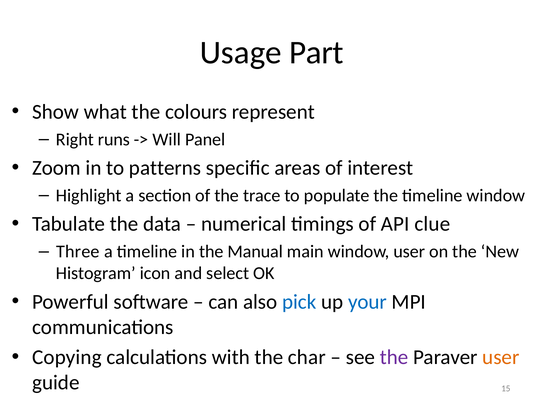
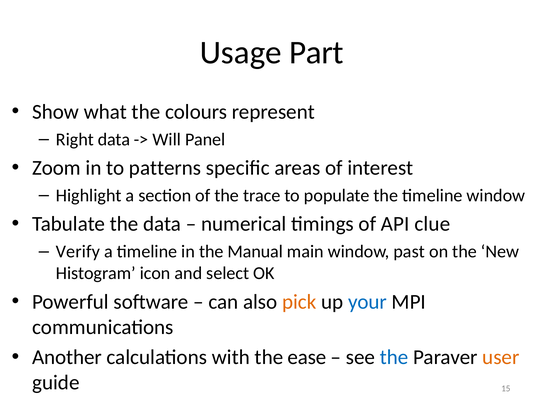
Right runs: runs -> data
Three: Three -> Verify
window user: user -> past
pick colour: blue -> orange
Copying: Copying -> Another
char: char -> ease
the at (394, 358) colour: purple -> blue
